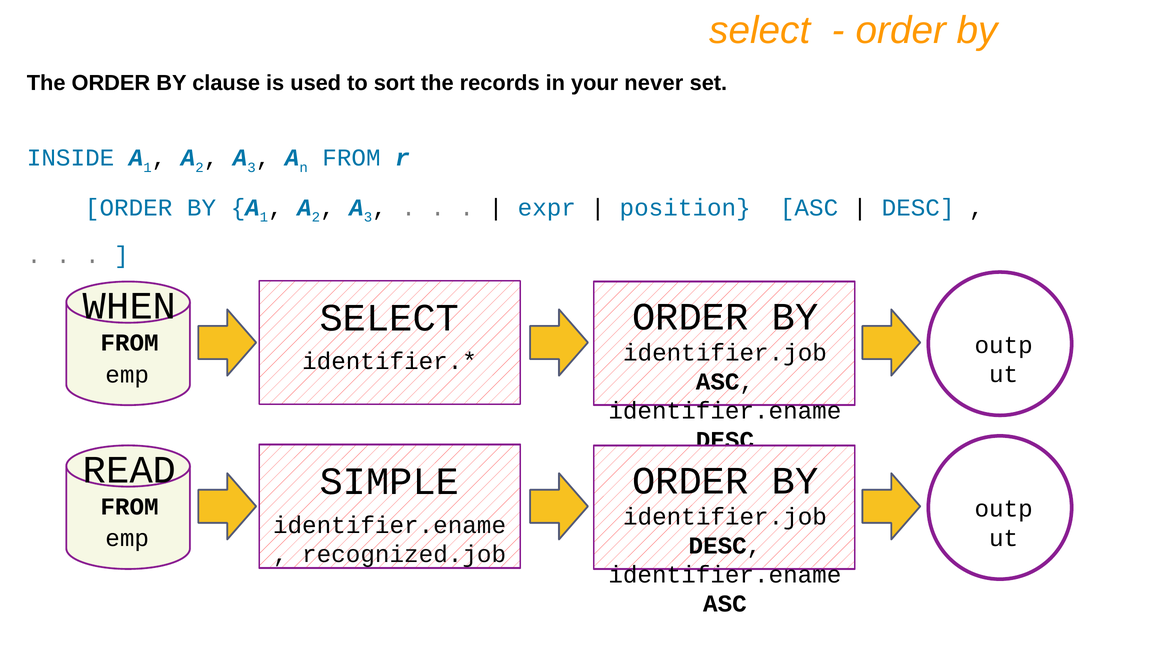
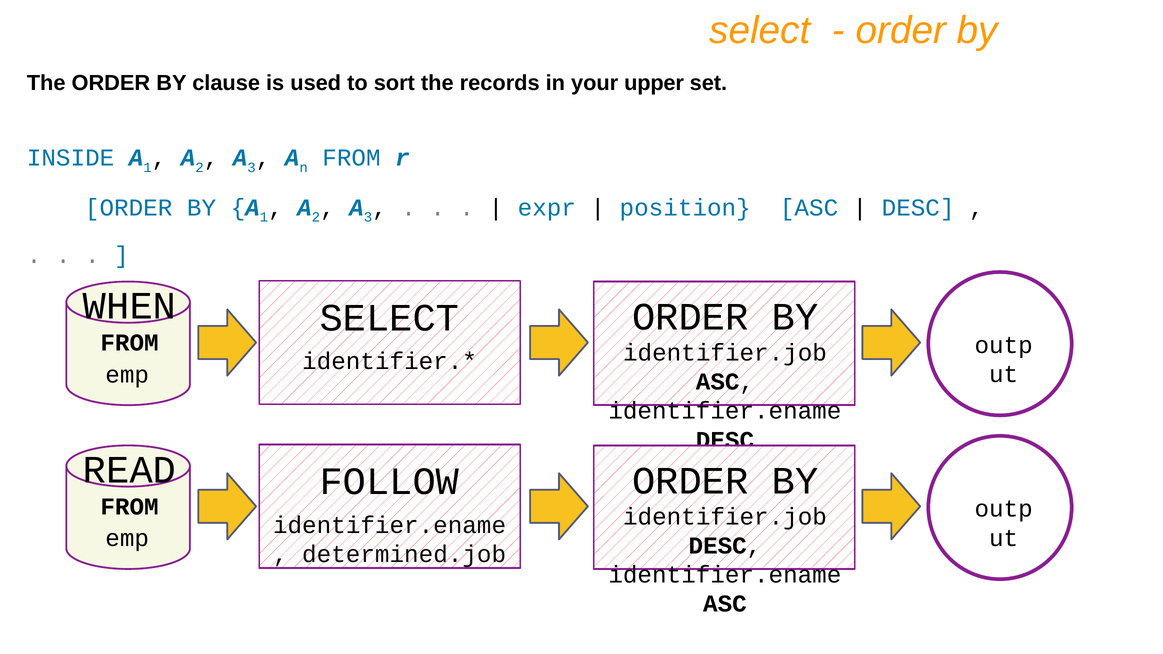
never: never -> upper
SIMPLE: SIMPLE -> FOLLOW
recognized.job: recognized.job -> determined.job
